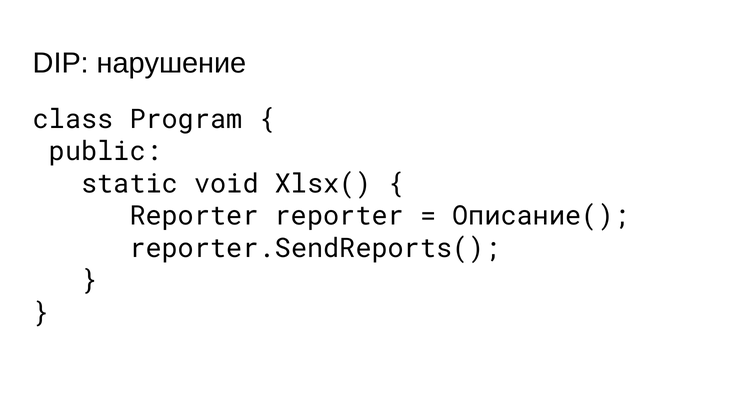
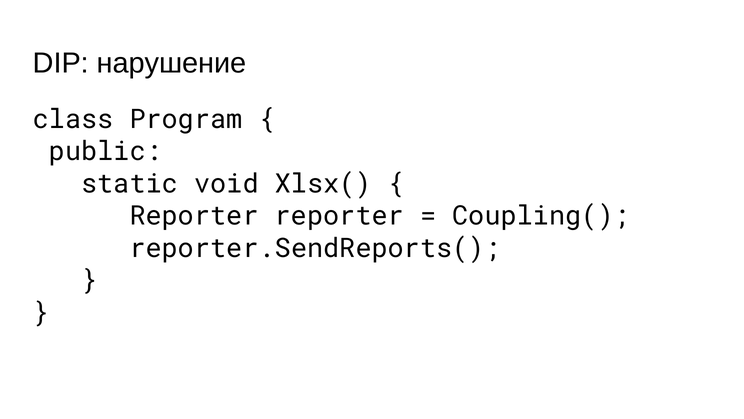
Описание(: Описание( -> Coupling(
